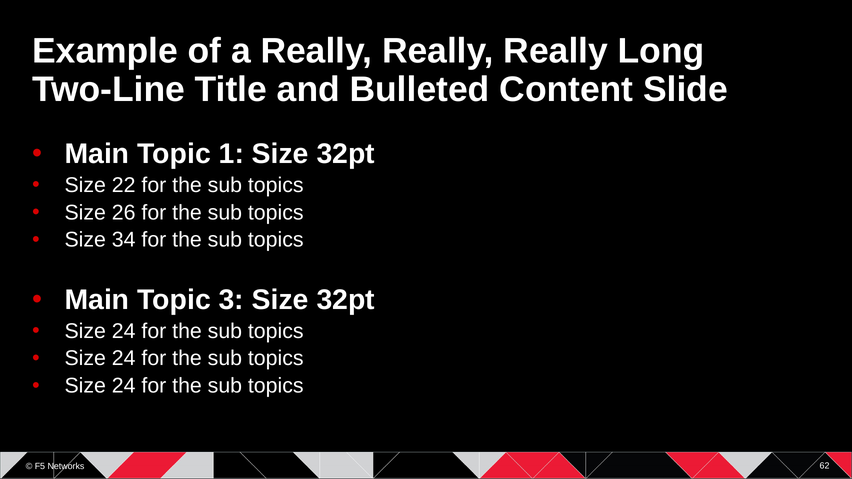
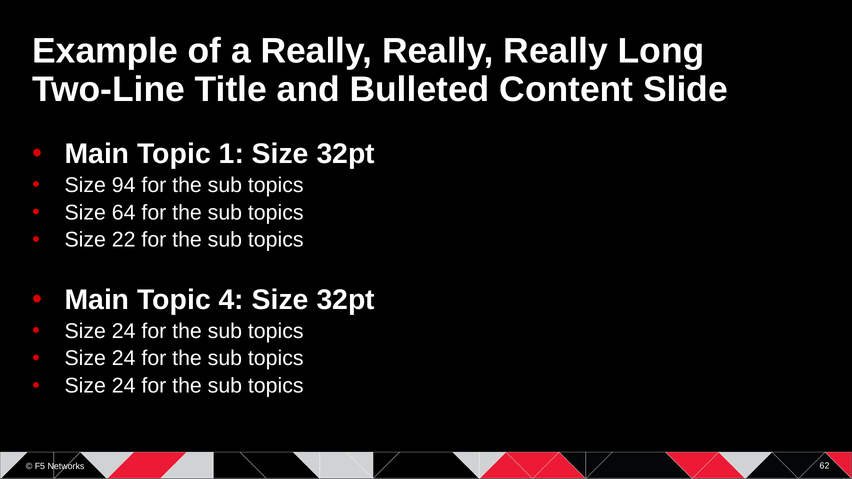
22: 22 -> 94
26: 26 -> 64
34: 34 -> 22
3: 3 -> 4
